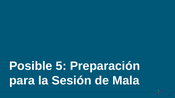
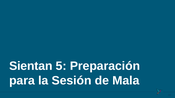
Posible: Posible -> Sientan
